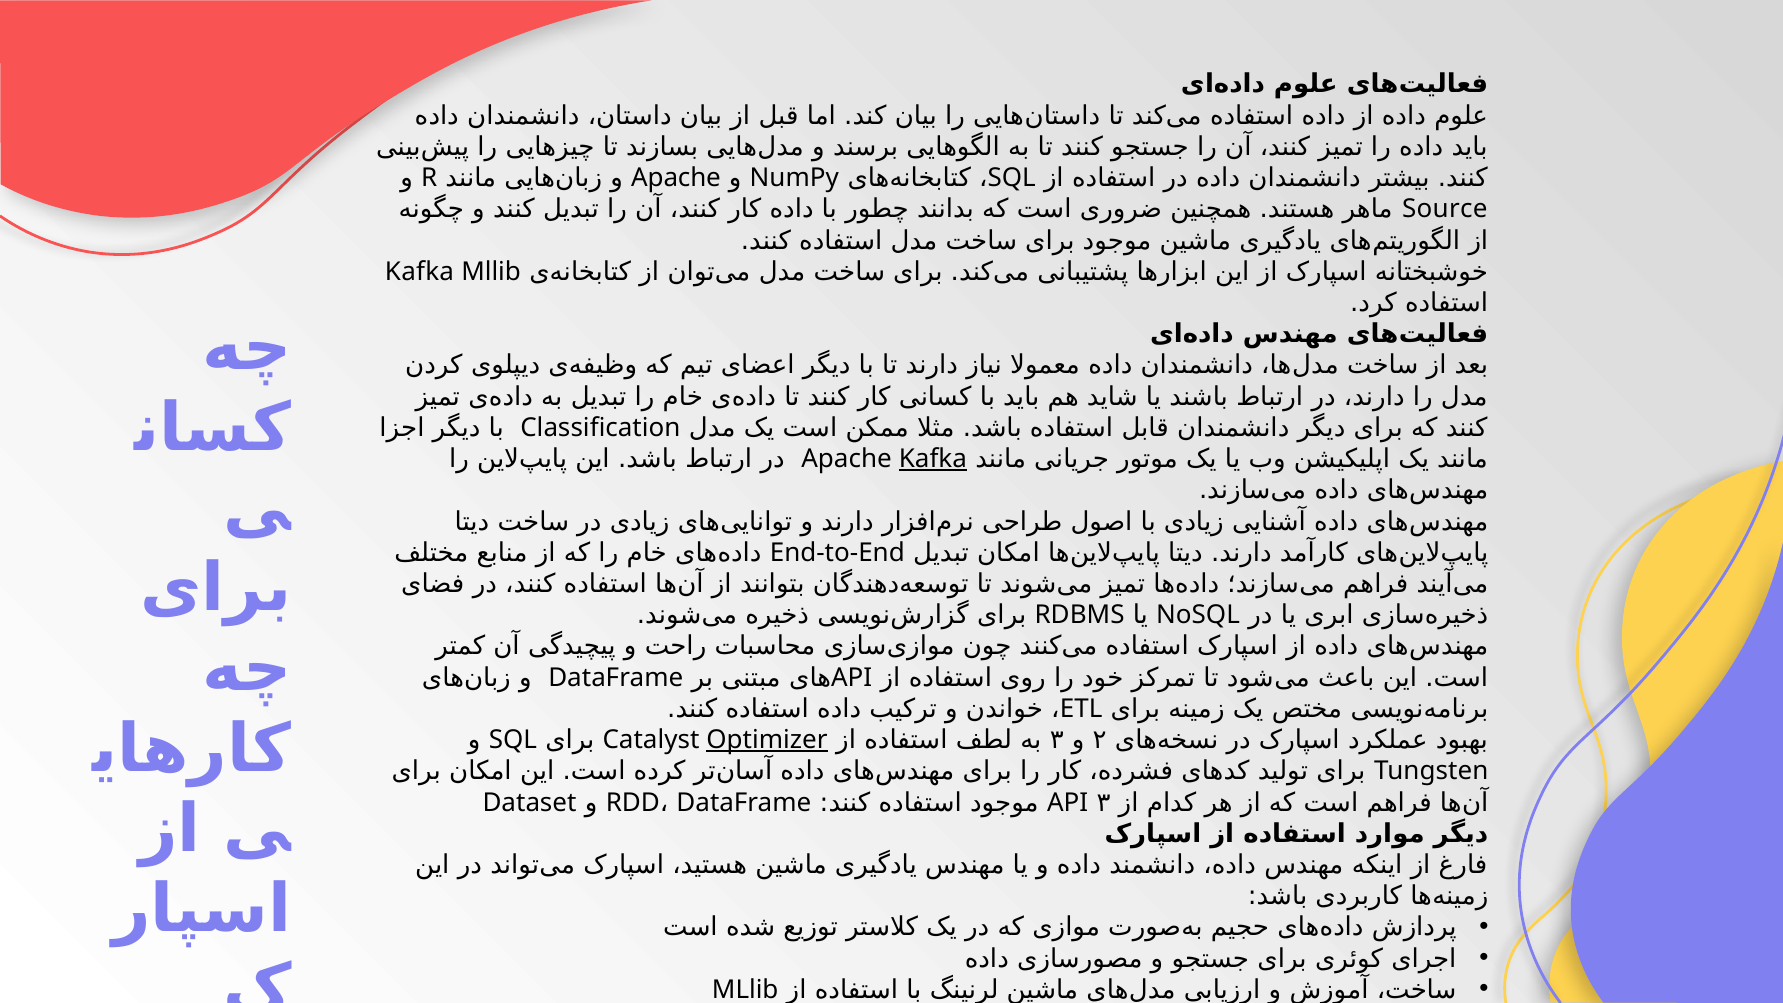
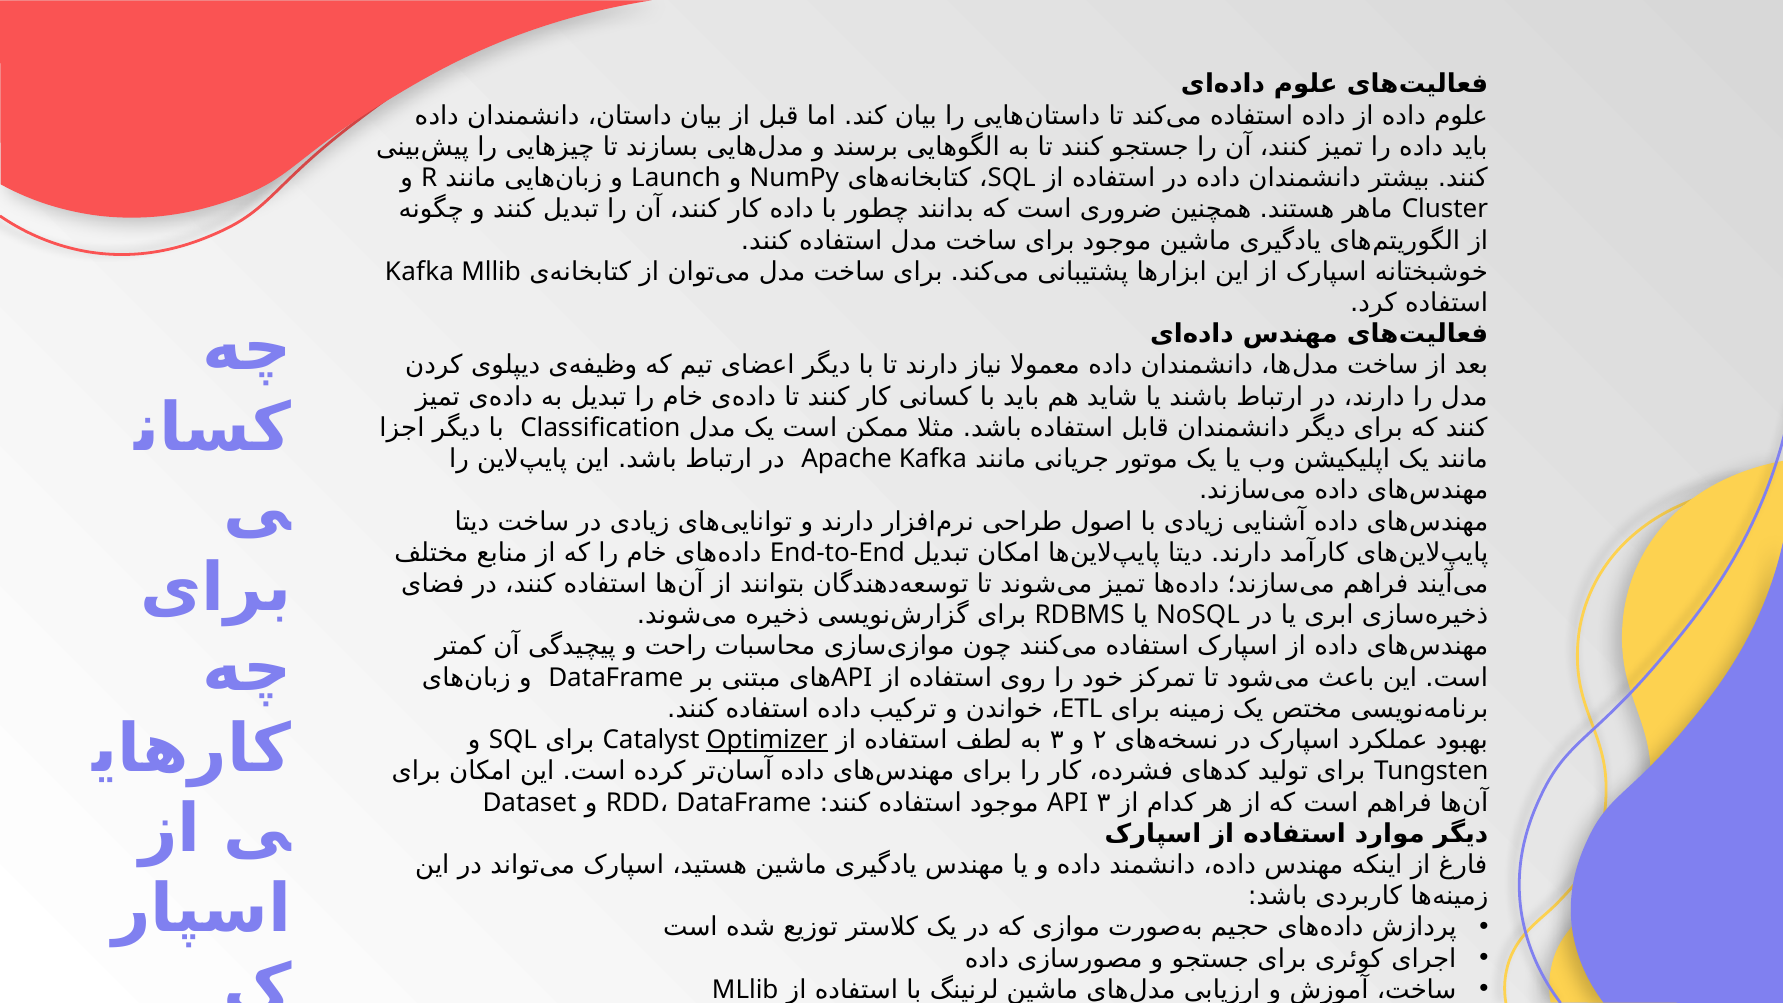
Apache at (676, 178): Apache -> Launch
Source: Source -> Cluster
Kafka at (933, 459) underline: present -> none
